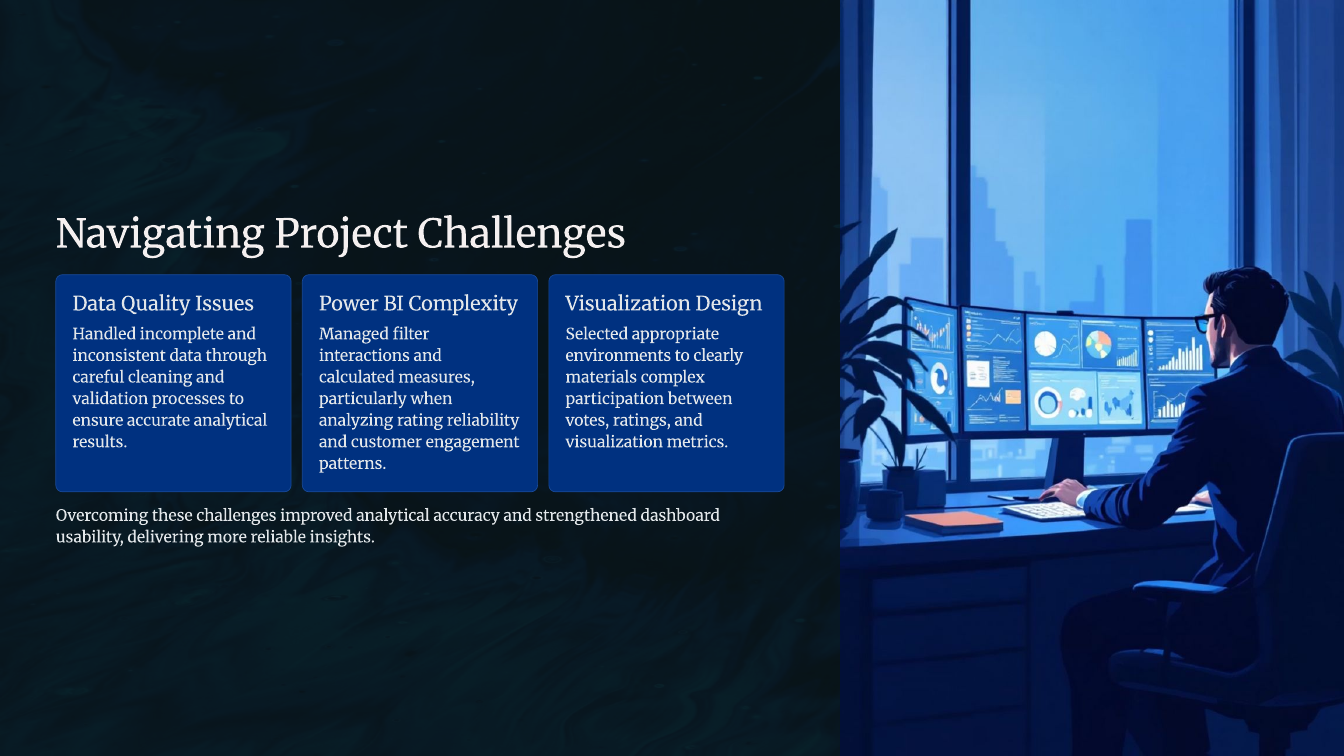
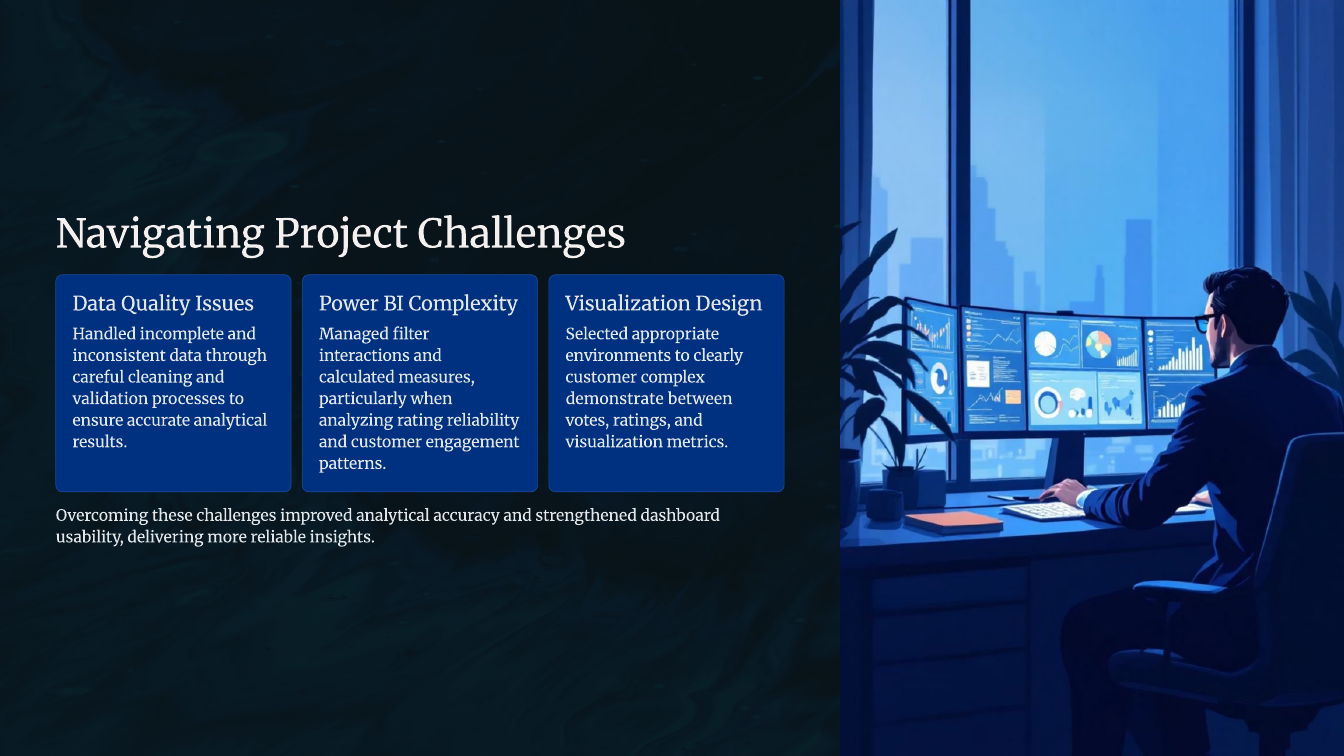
materials at (601, 377): materials -> customer
participation: participation -> demonstrate
